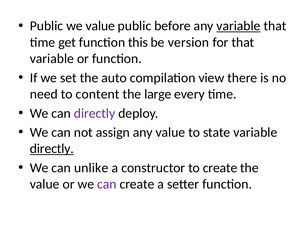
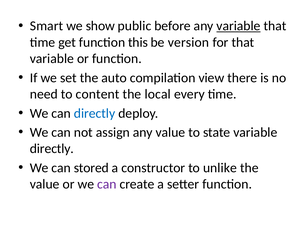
Public at (47, 26): Public -> Smart
we value: value -> show
large: large -> local
directly at (95, 113) colour: purple -> blue
directly at (52, 149) underline: present -> none
unlike: unlike -> stored
to create: create -> unlike
